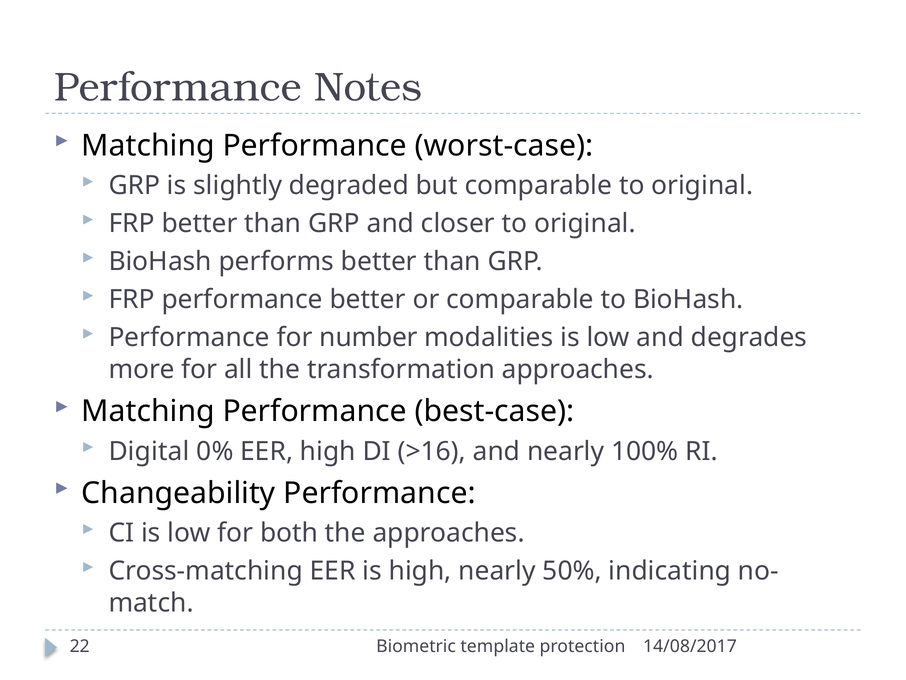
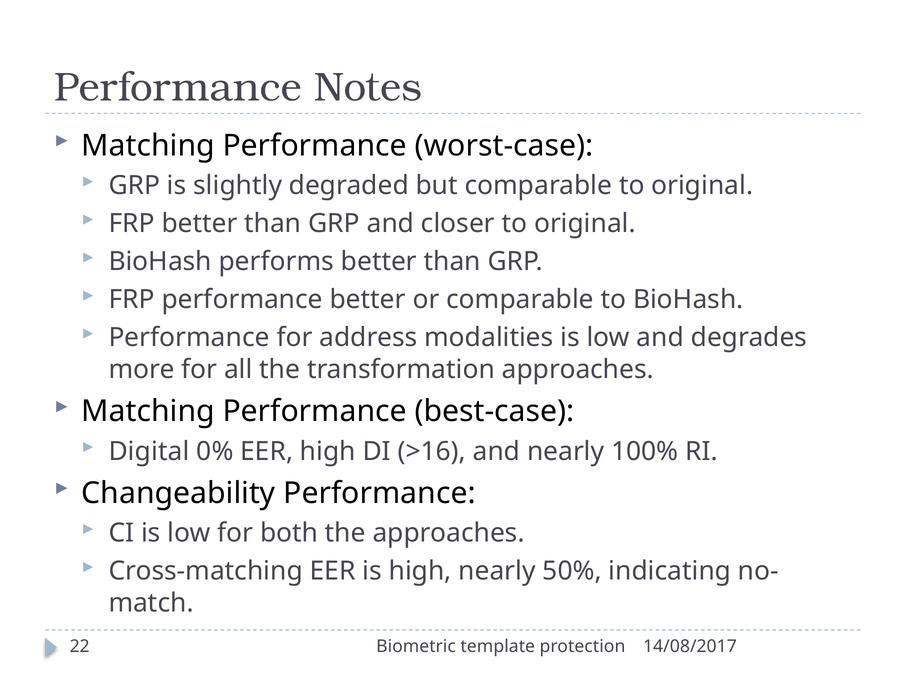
number: number -> address
